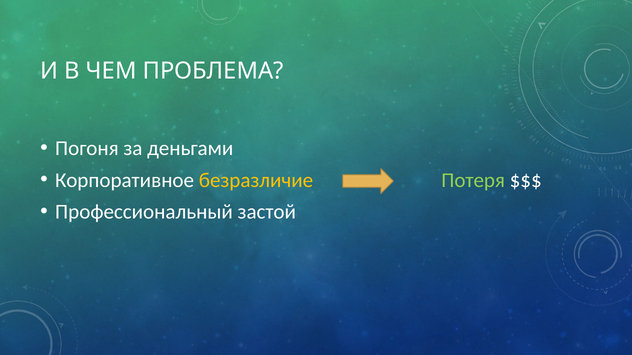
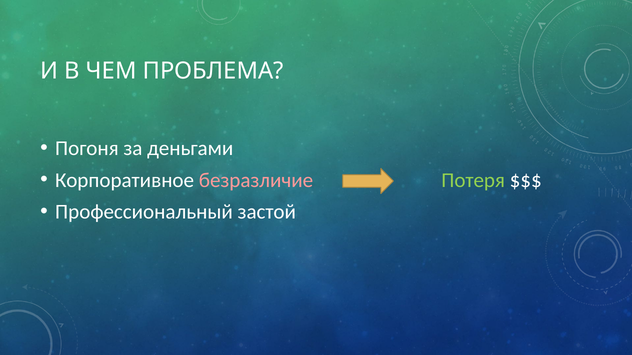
безразличие colour: yellow -> pink
